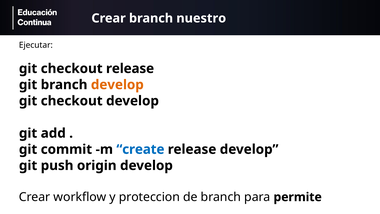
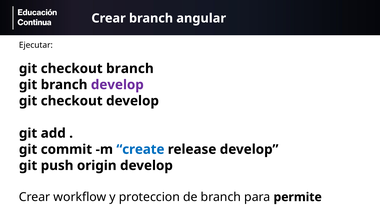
nuestro: nuestro -> angular
checkout release: release -> branch
develop at (117, 85) colour: orange -> purple
